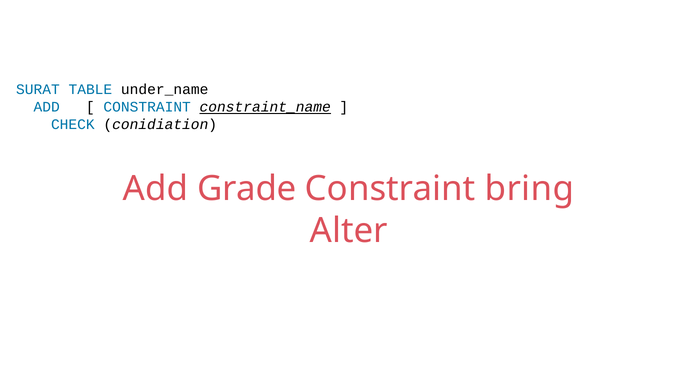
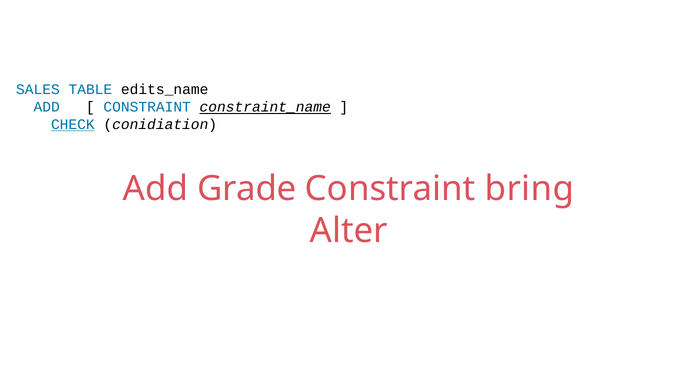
SURAT: SURAT -> SALES
under_name: under_name -> edits_name
CHECK underline: none -> present
